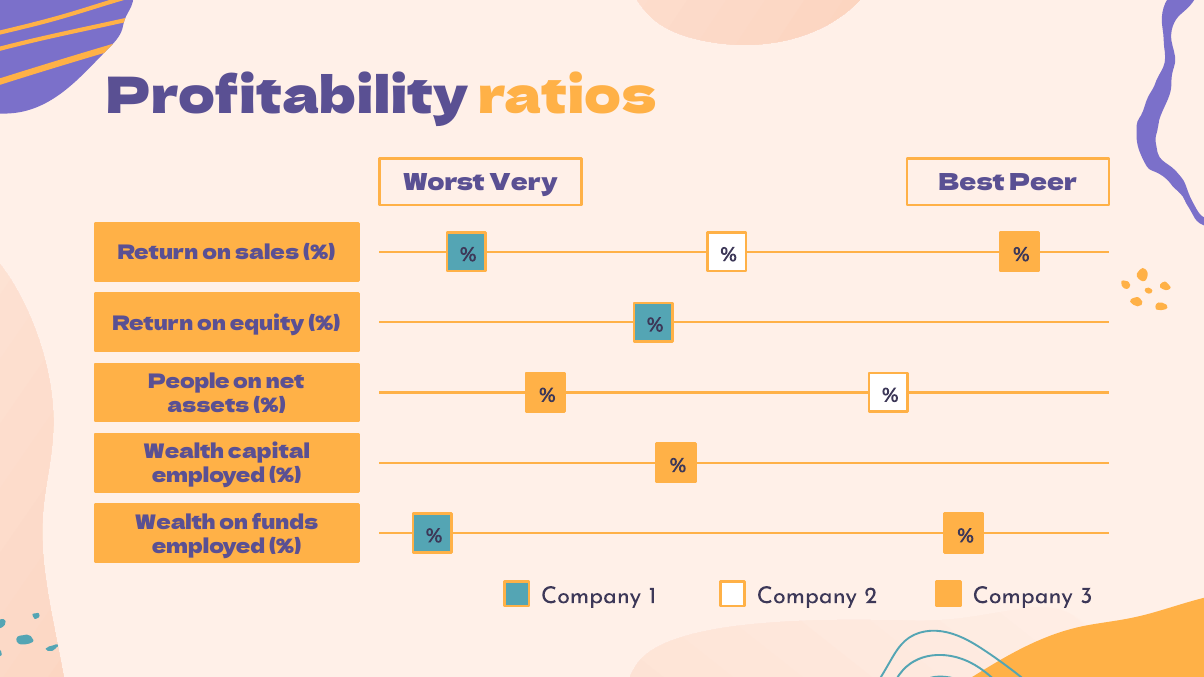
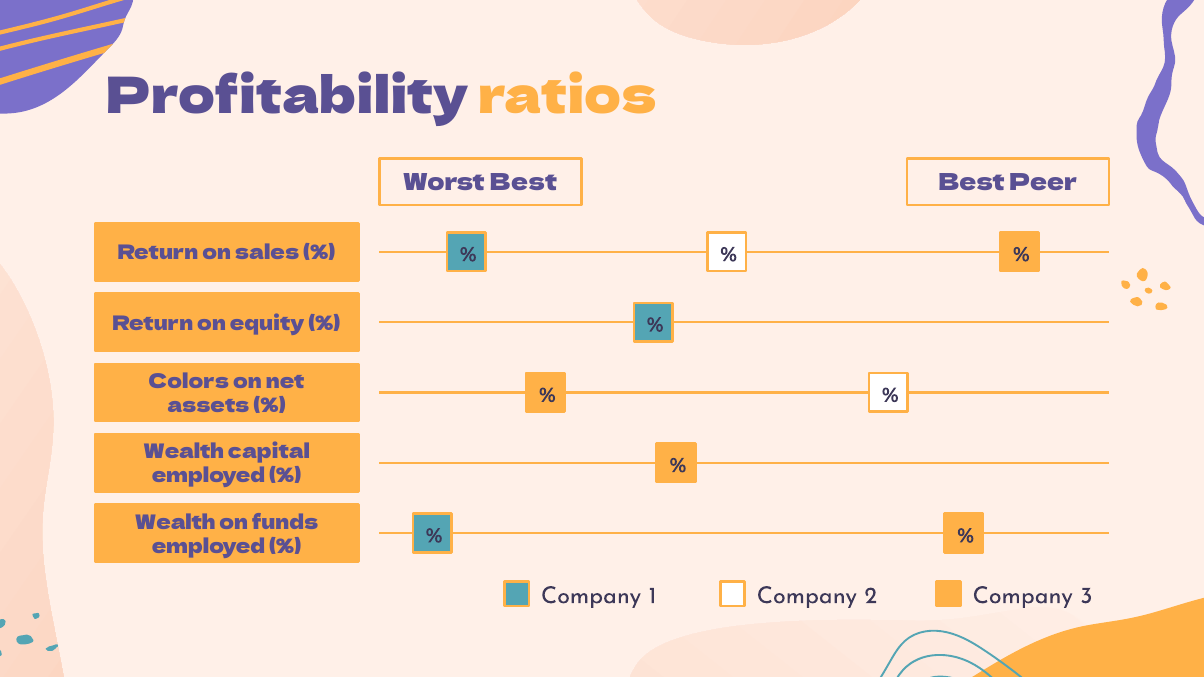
Worst Very: Very -> Best
People: People -> Colors
